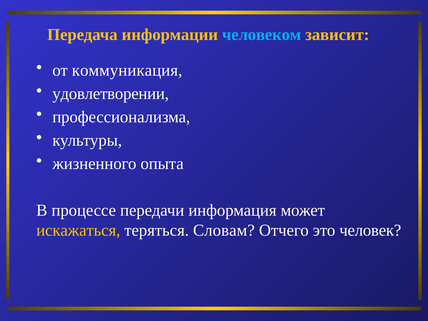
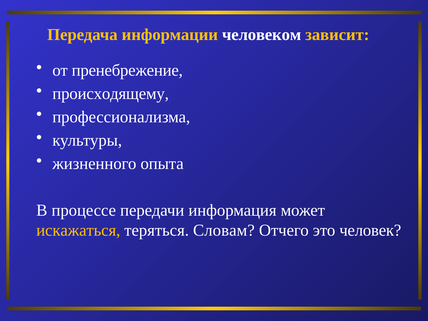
человеком colour: light blue -> white
коммуникация: коммуникация -> пренебрежение
удовлетворении: удовлетворении -> происходящему
